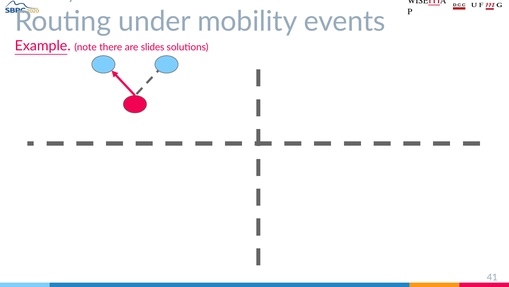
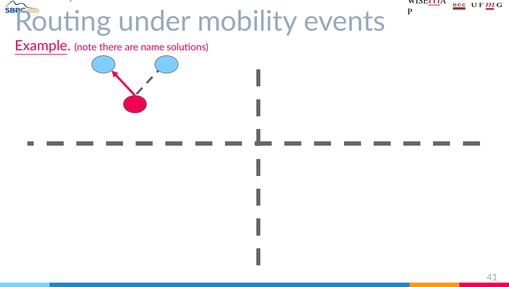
slides: slides -> name
